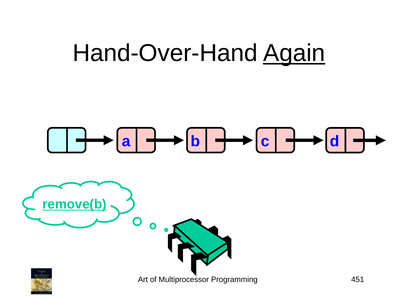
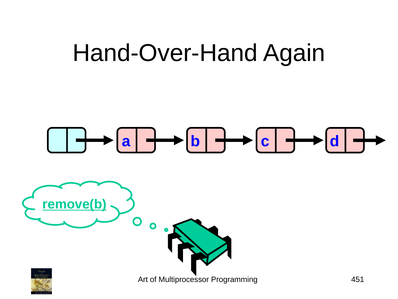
Again underline: present -> none
